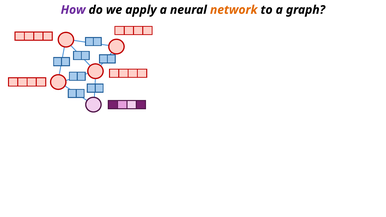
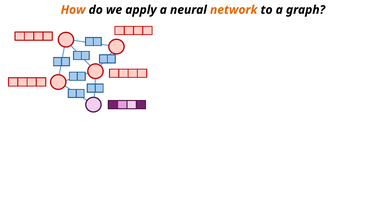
How colour: purple -> orange
